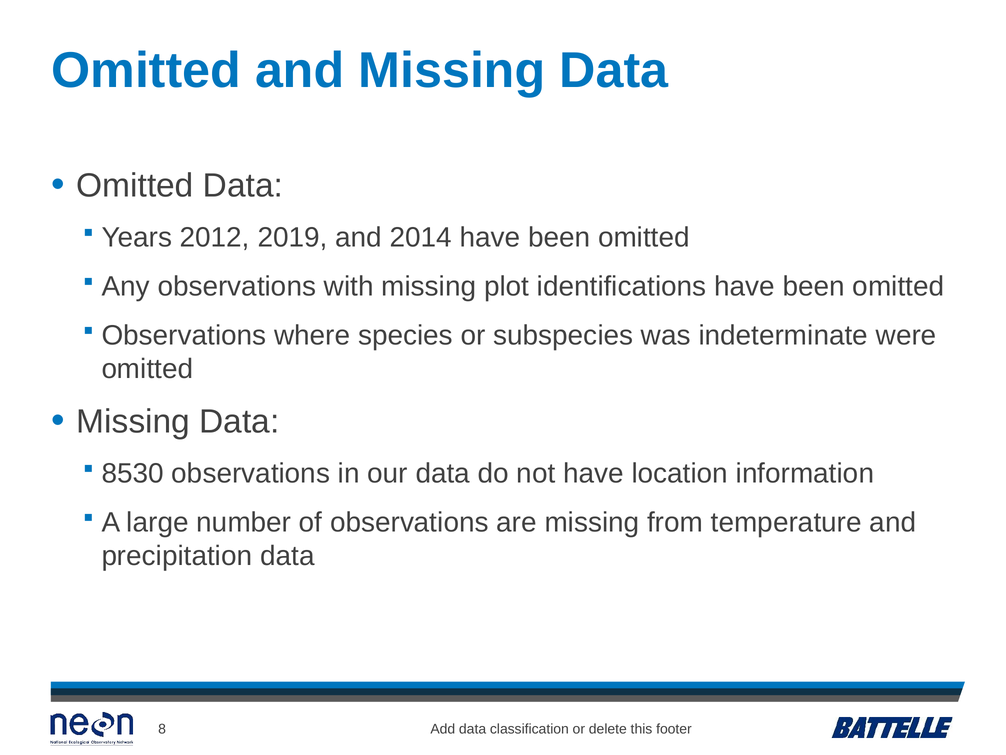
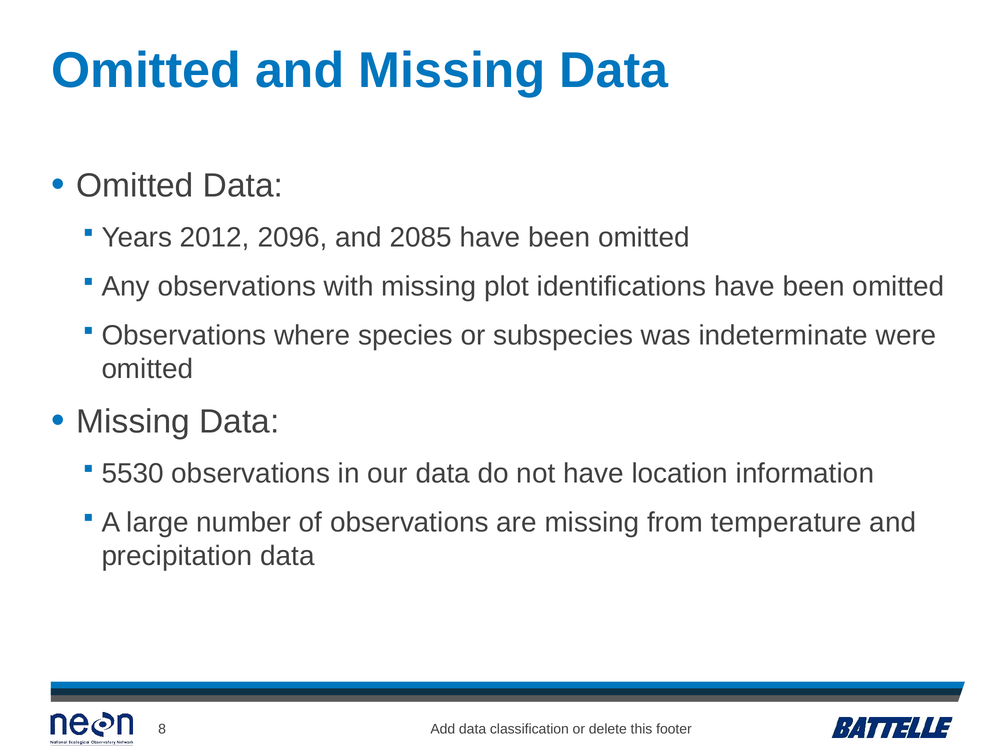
2019: 2019 -> 2096
2014: 2014 -> 2085
8530: 8530 -> 5530
